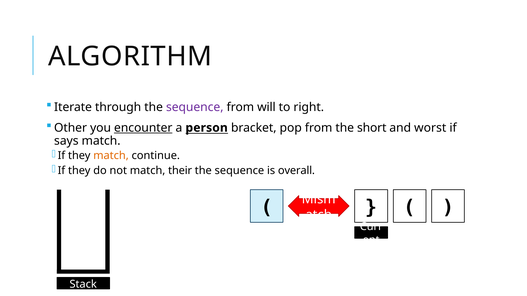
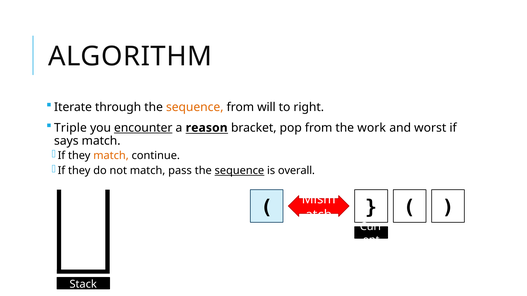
sequence at (195, 107) colour: purple -> orange
Other: Other -> Triple
person: person -> reason
short: short -> work
their: their -> pass
sequence at (239, 171) underline: none -> present
